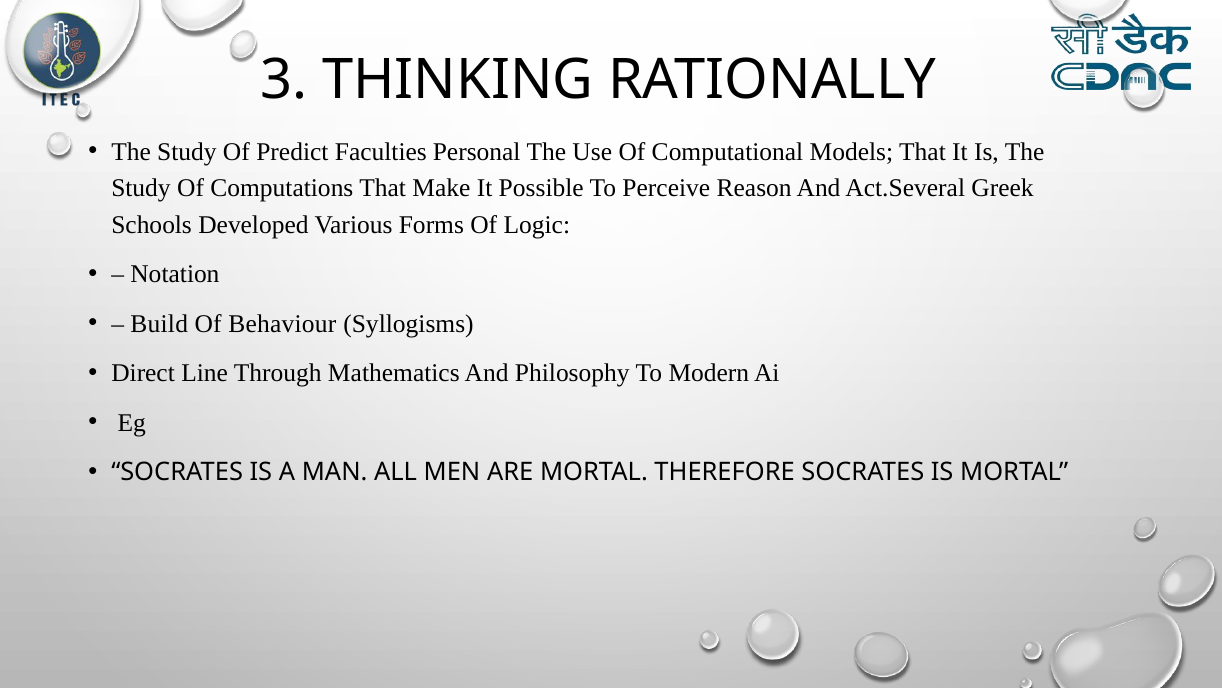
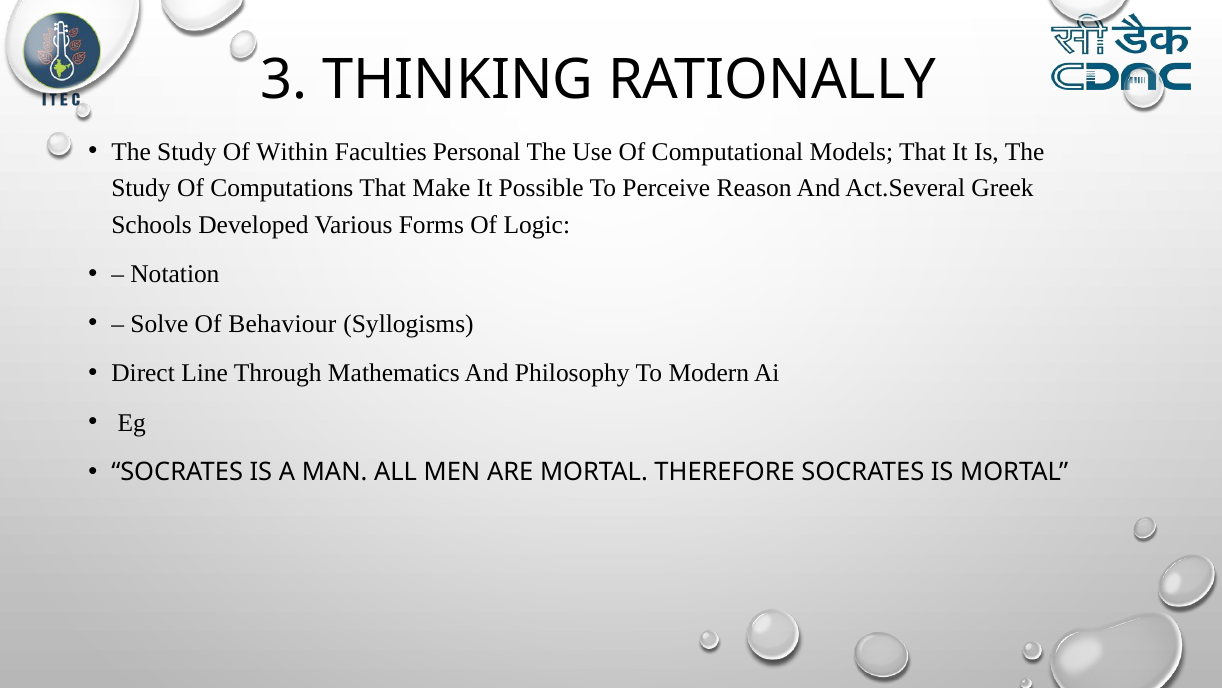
Predict: Predict -> Within
Build: Build -> Solve
